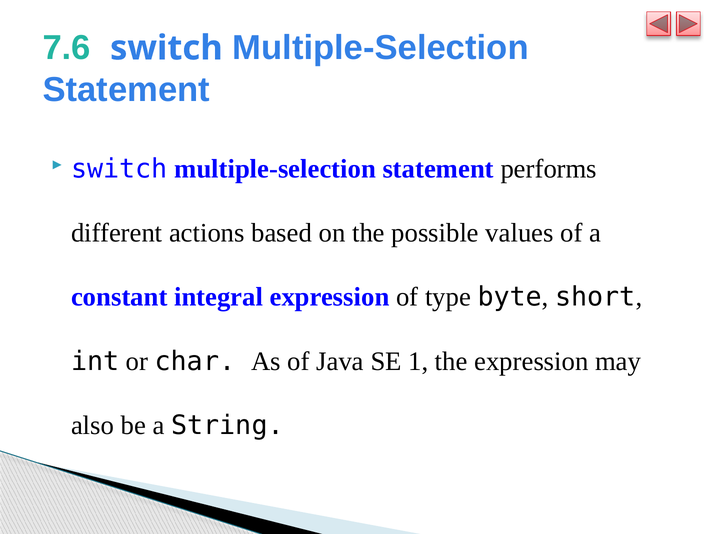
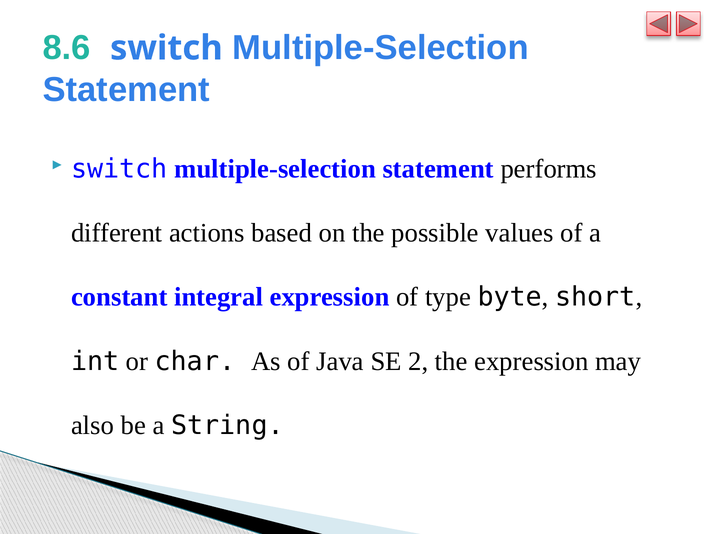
7.6: 7.6 -> 8.6
1: 1 -> 2
